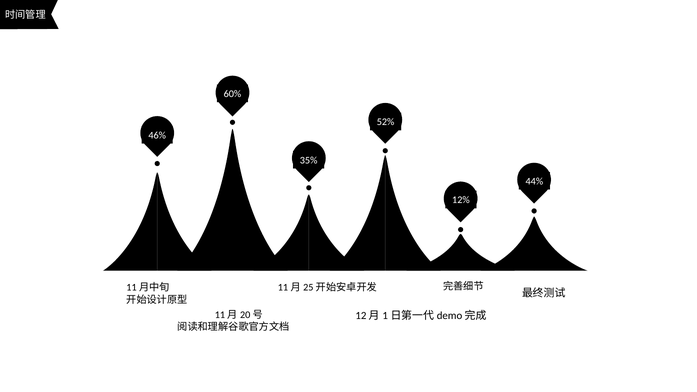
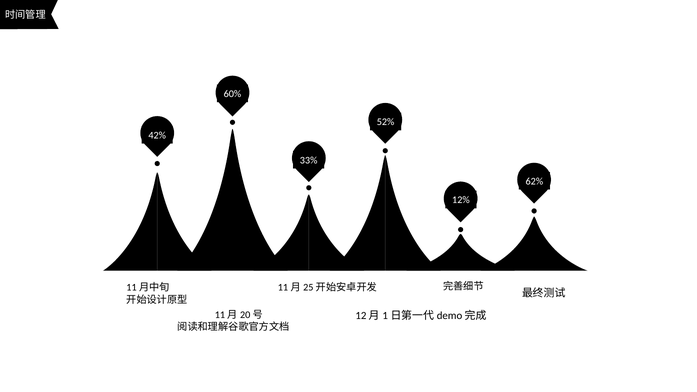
46%: 46% -> 42%
35%: 35% -> 33%
44%: 44% -> 62%
